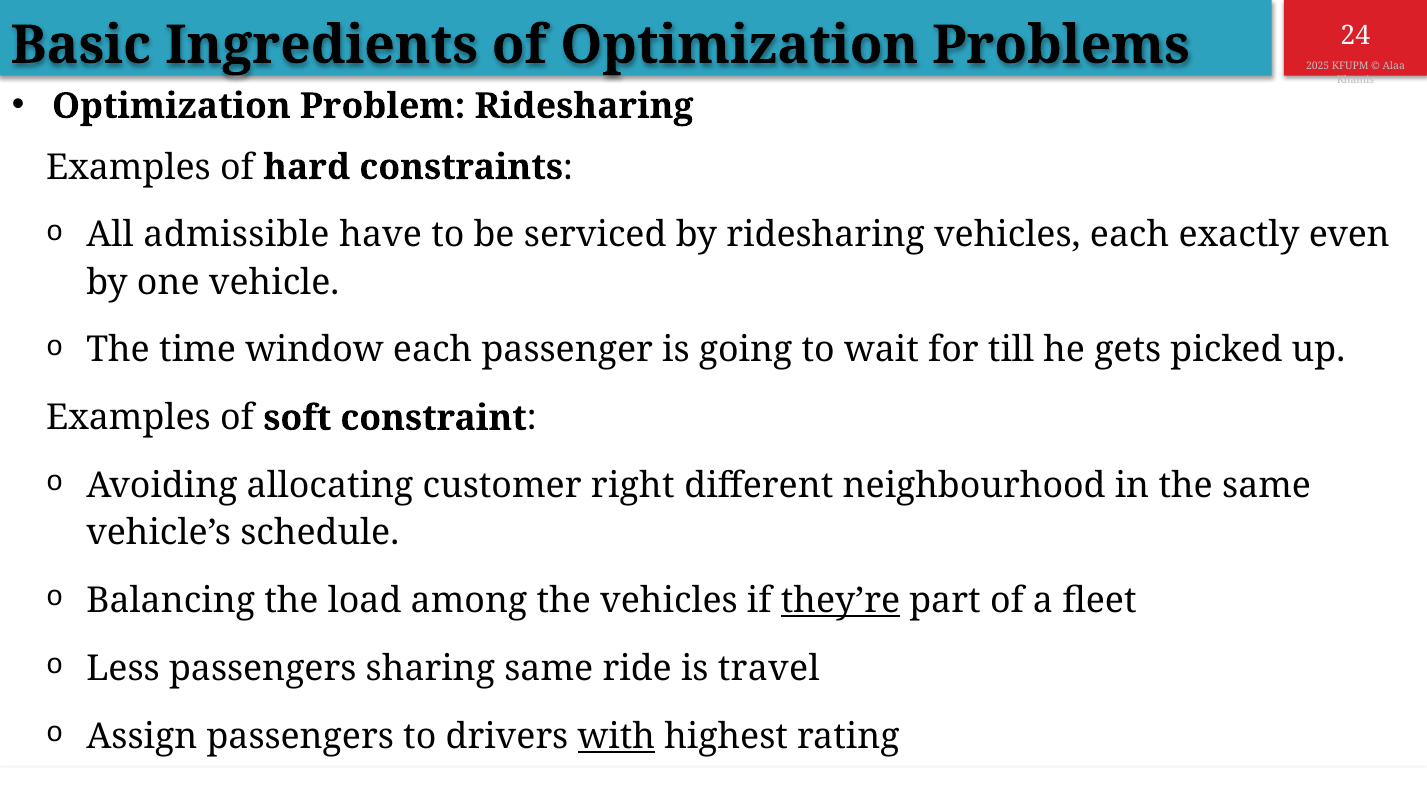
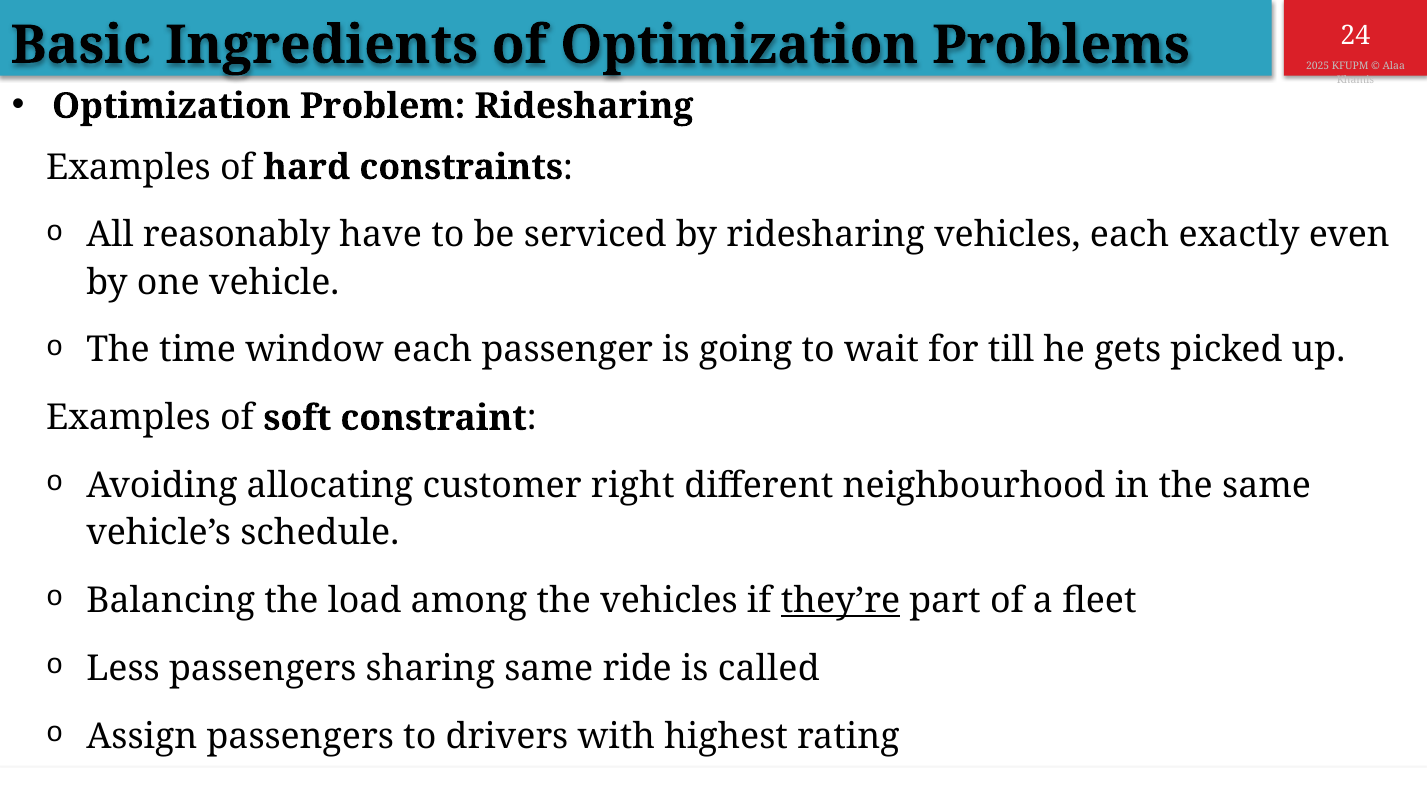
admissible: admissible -> reasonably
travel: travel -> called
with underline: present -> none
